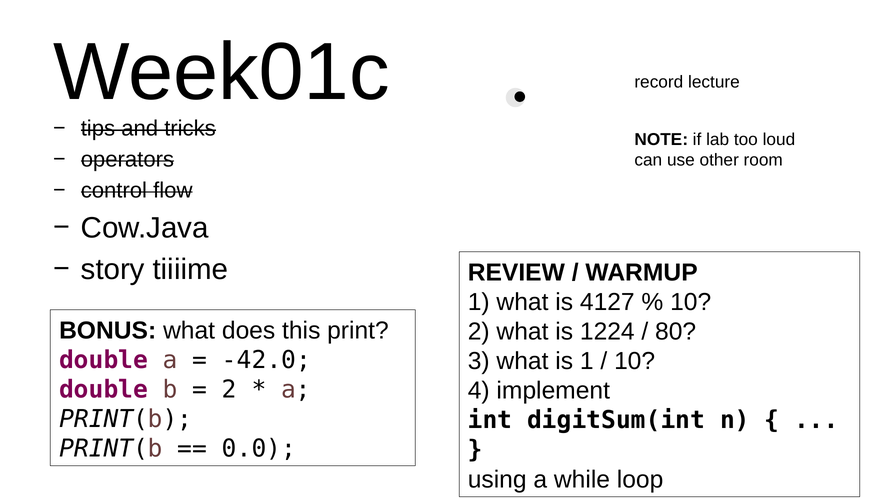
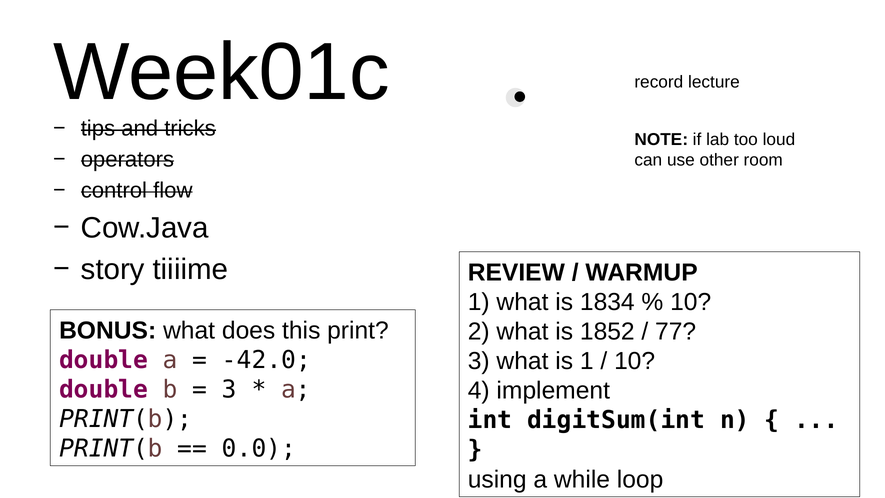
4127: 4127 -> 1834
1224: 1224 -> 1852
80: 80 -> 77
2 at (229, 389): 2 -> 3
